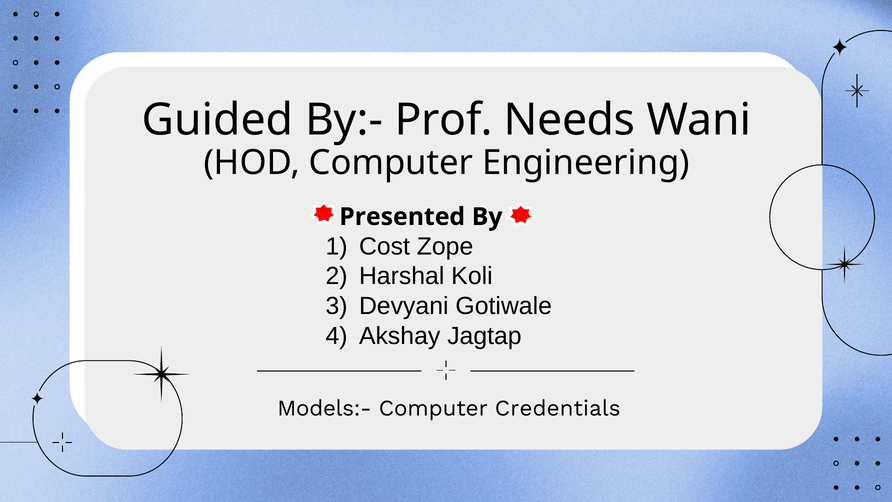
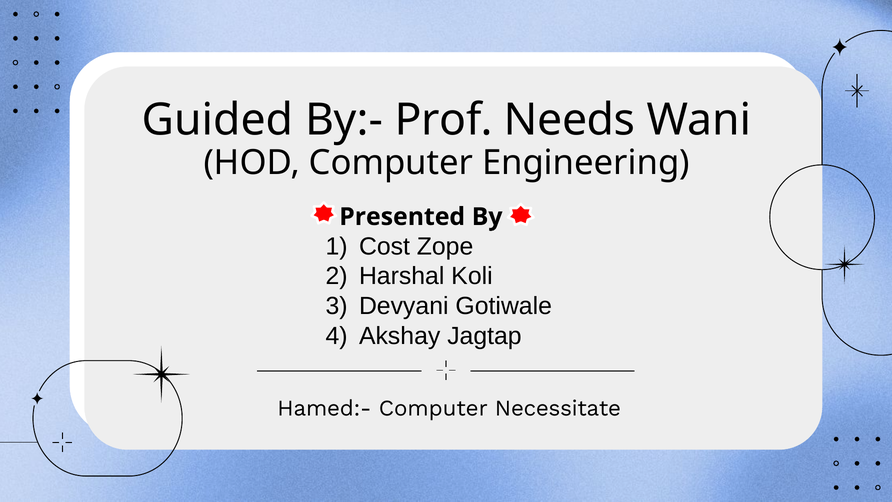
Models:-: Models:- -> Hamed:-
Credentials: Credentials -> Necessitate
